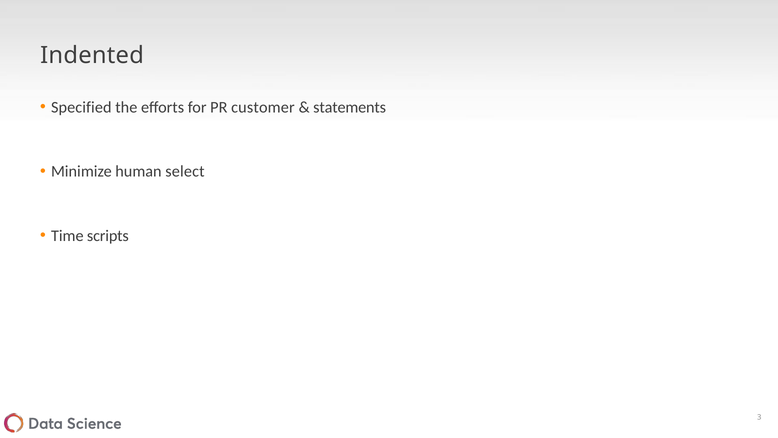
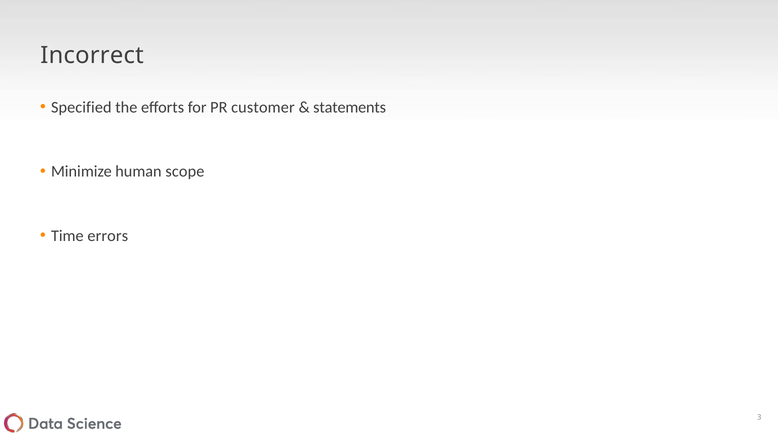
Indented: Indented -> Incorrect
select: select -> scope
scripts: scripts -> errors
